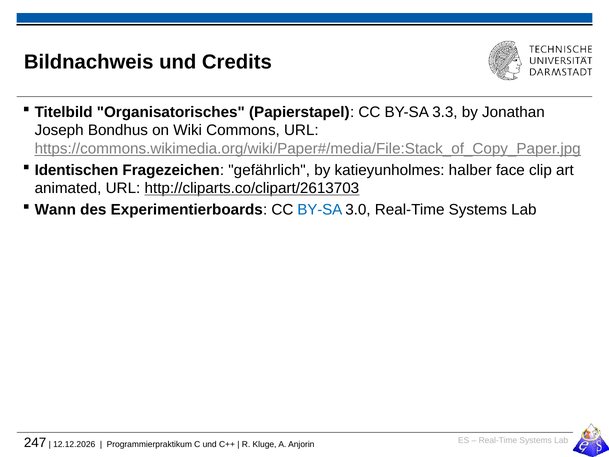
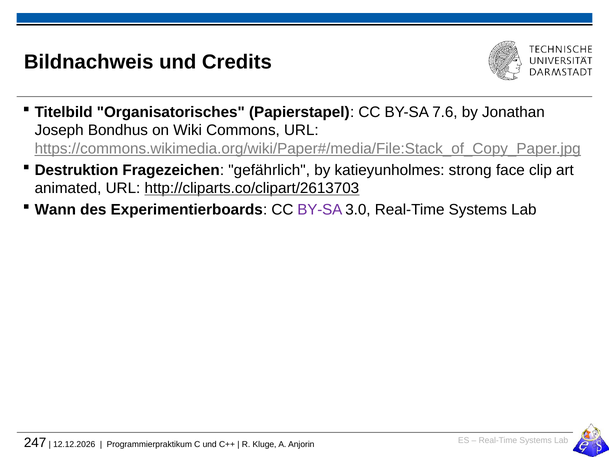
3.3: 3.3 -> 7.6
Identischen: Identischen -> Destruktion
halber: halber -> strong
BY-SA at (320, 210) colour: blue -> purple
